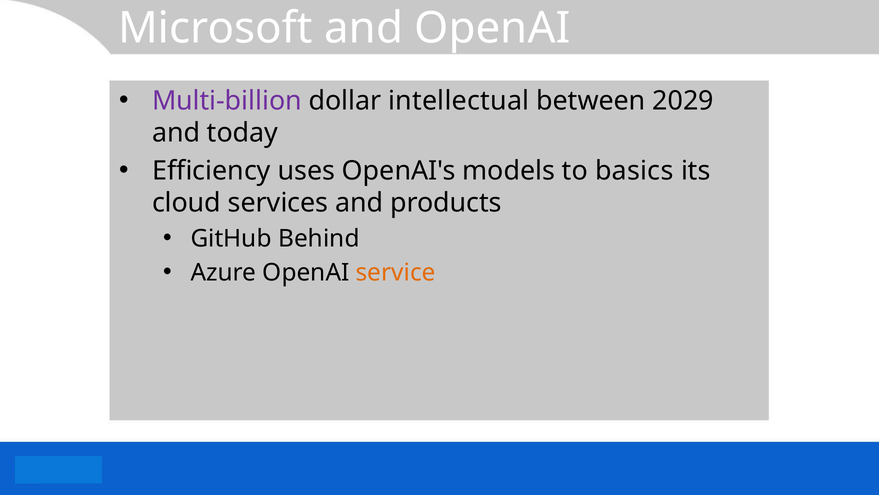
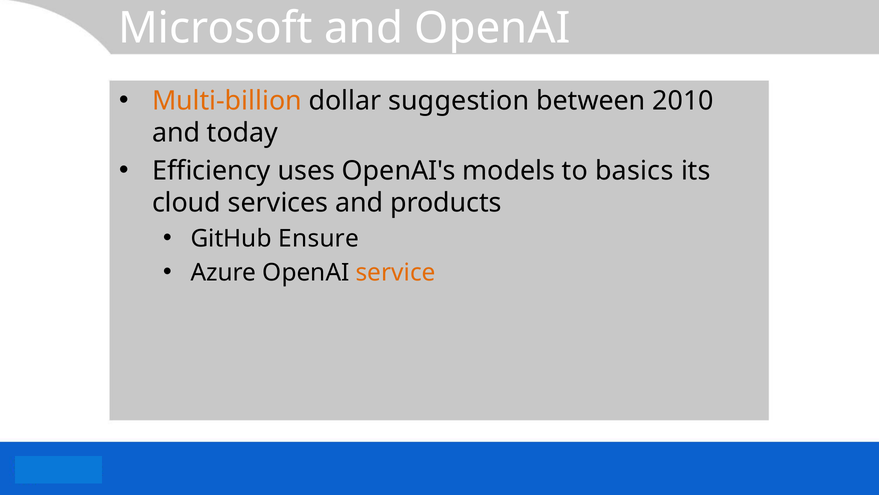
Multi-billion colour: purple -> orange
intellectual: intellectual -> suggestion
2029: 2029 -> 2010
Behind: Behind -> Ensure
